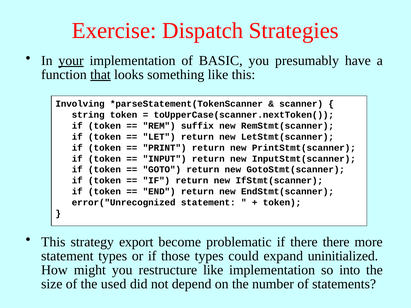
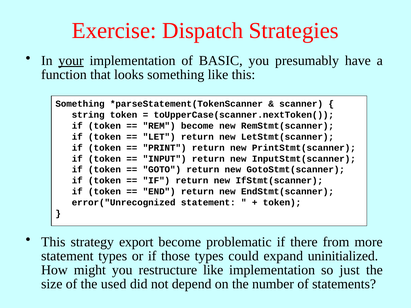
that underline: present -> none
Involving at (80, 104): Involving -> Something
REM suffix: suffix -> become
there there: there -> from
into: into -> just
